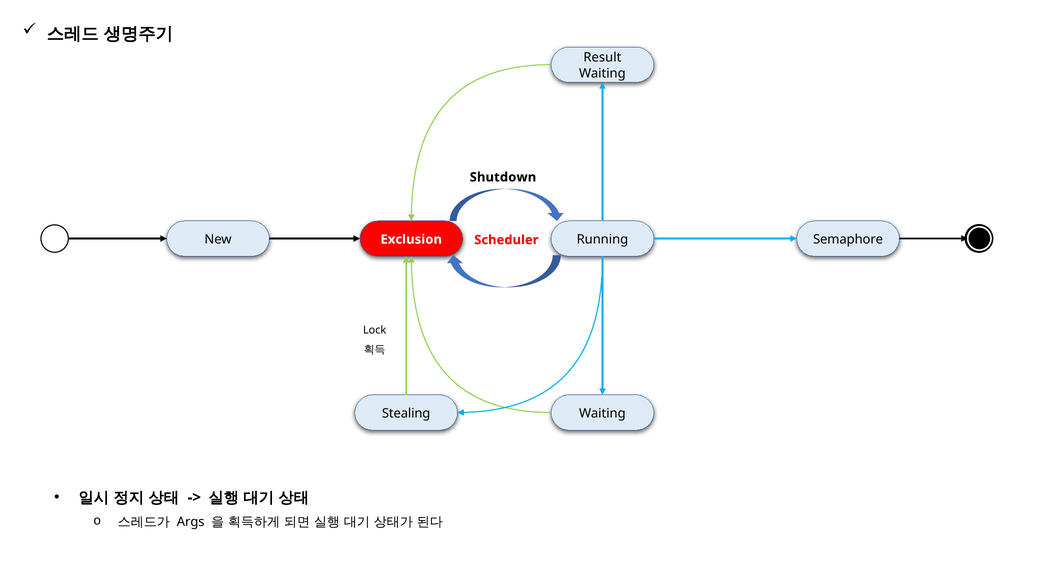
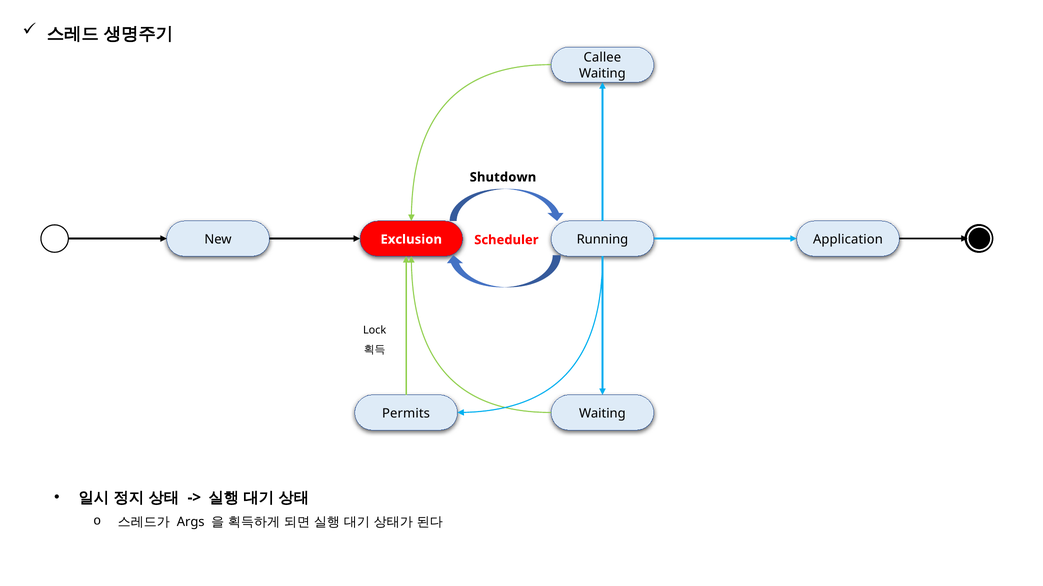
Result: Result -> Callee
Semaphore: Semaphore -> Application
Stealing: Stealing -> Permits
